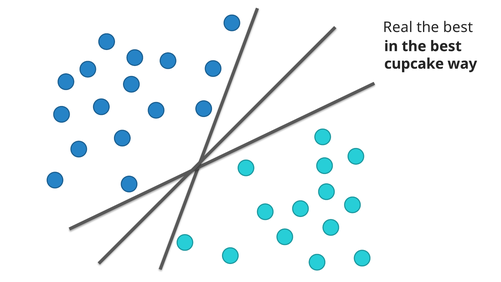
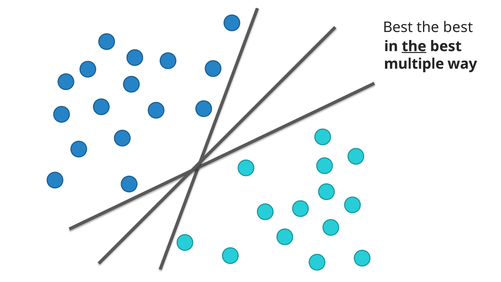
Real at (398, 27): Real -> Best
the at (414, 46) underline: none -> present
cupcake: cupcake -> multiple
